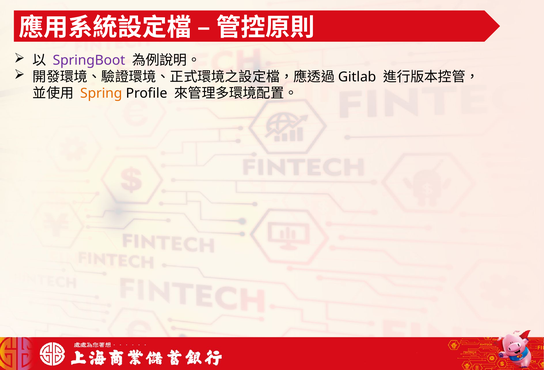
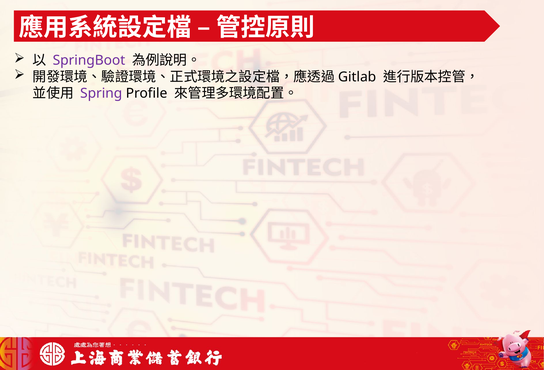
Spring colour: orange -> purple
